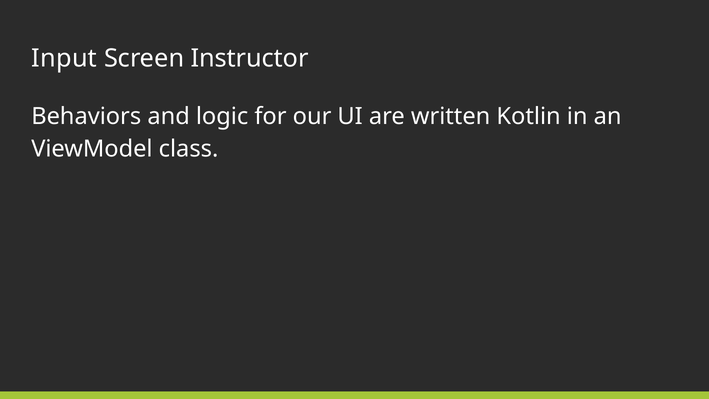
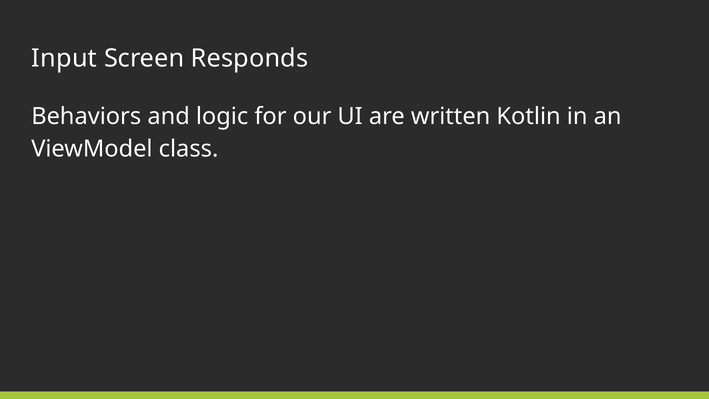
Instructor: Instructor -> Responds
